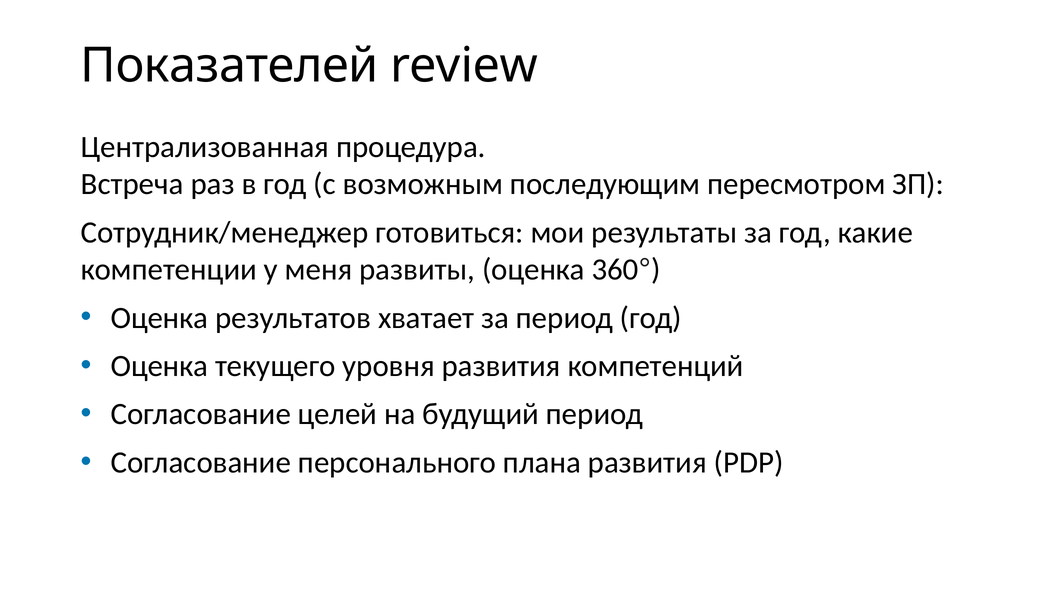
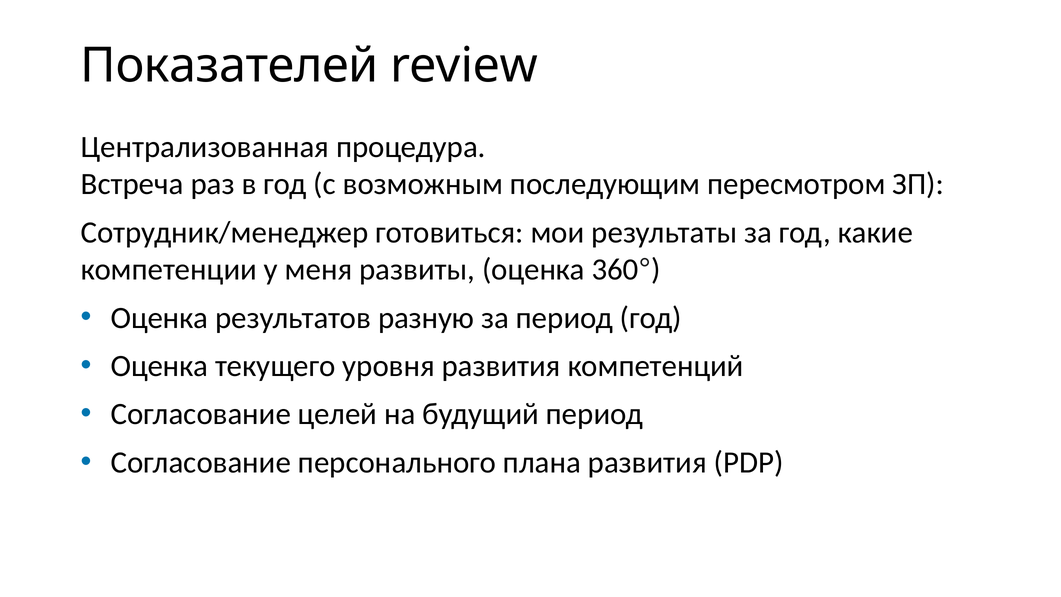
хватает: хватает -> разную
